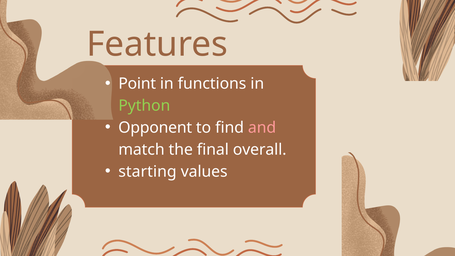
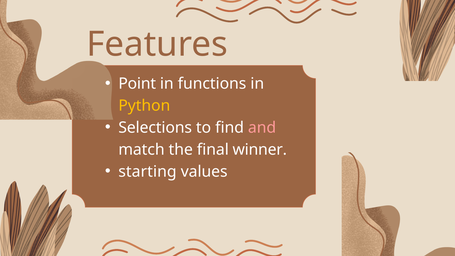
Python colour: light green -> yellow
Opponent: Opponent -> Selections
overall: overall -> winner
